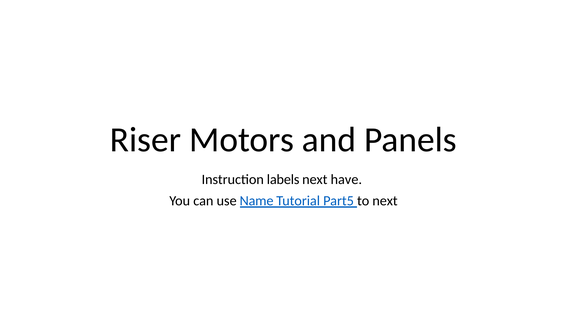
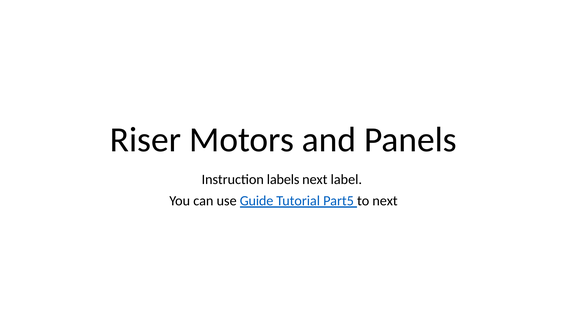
have: have -> label
Name: Name -> Guide
